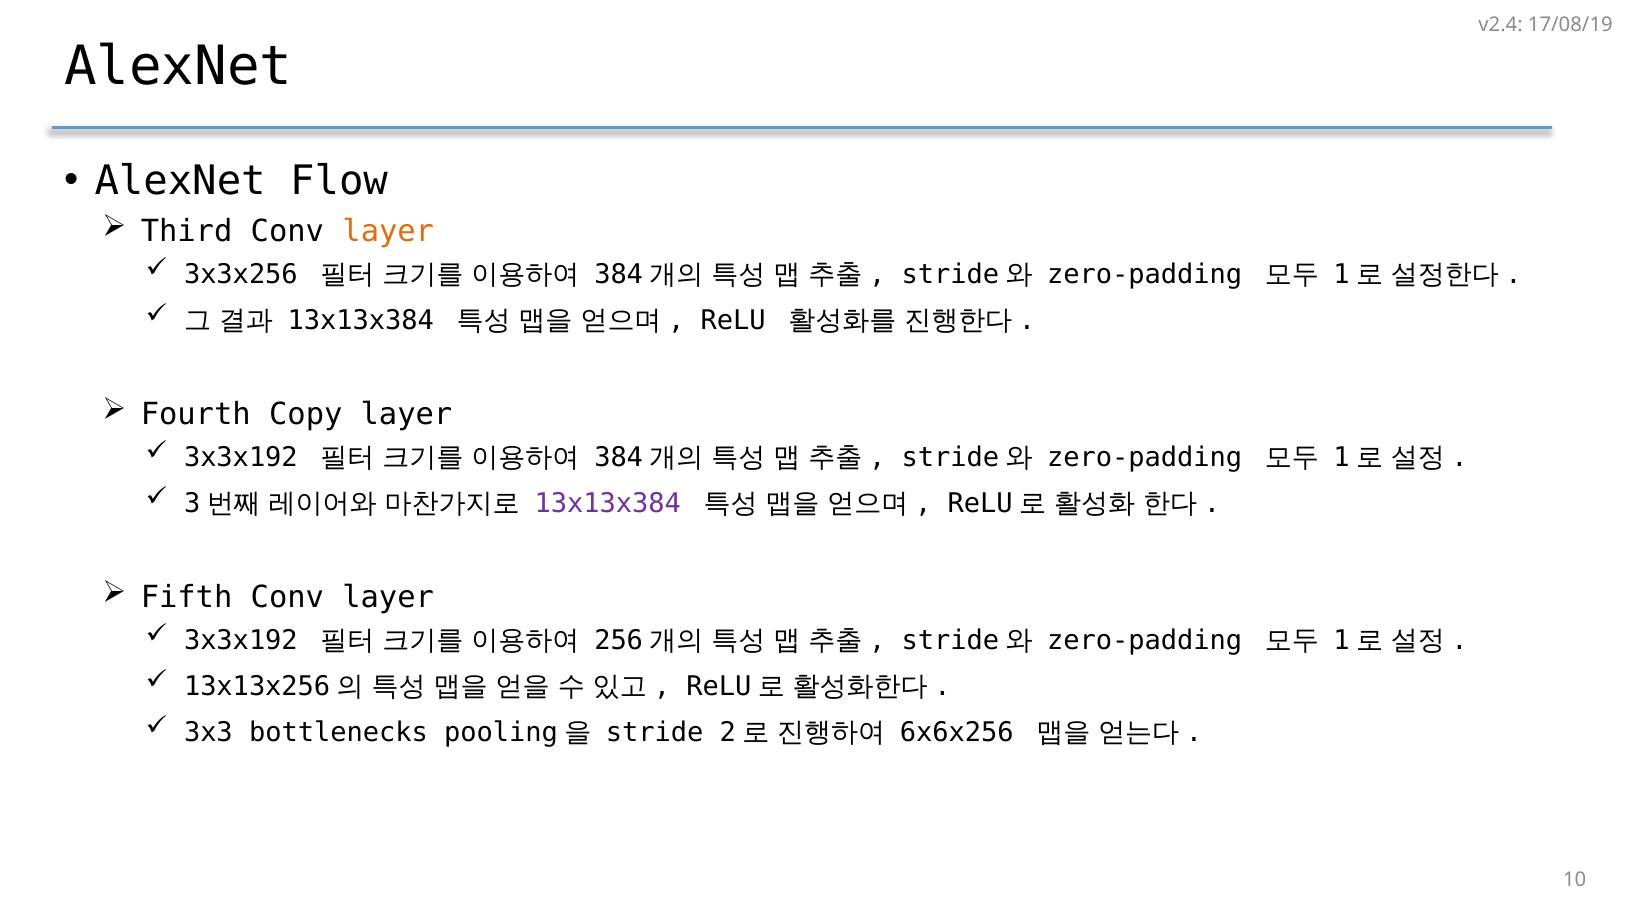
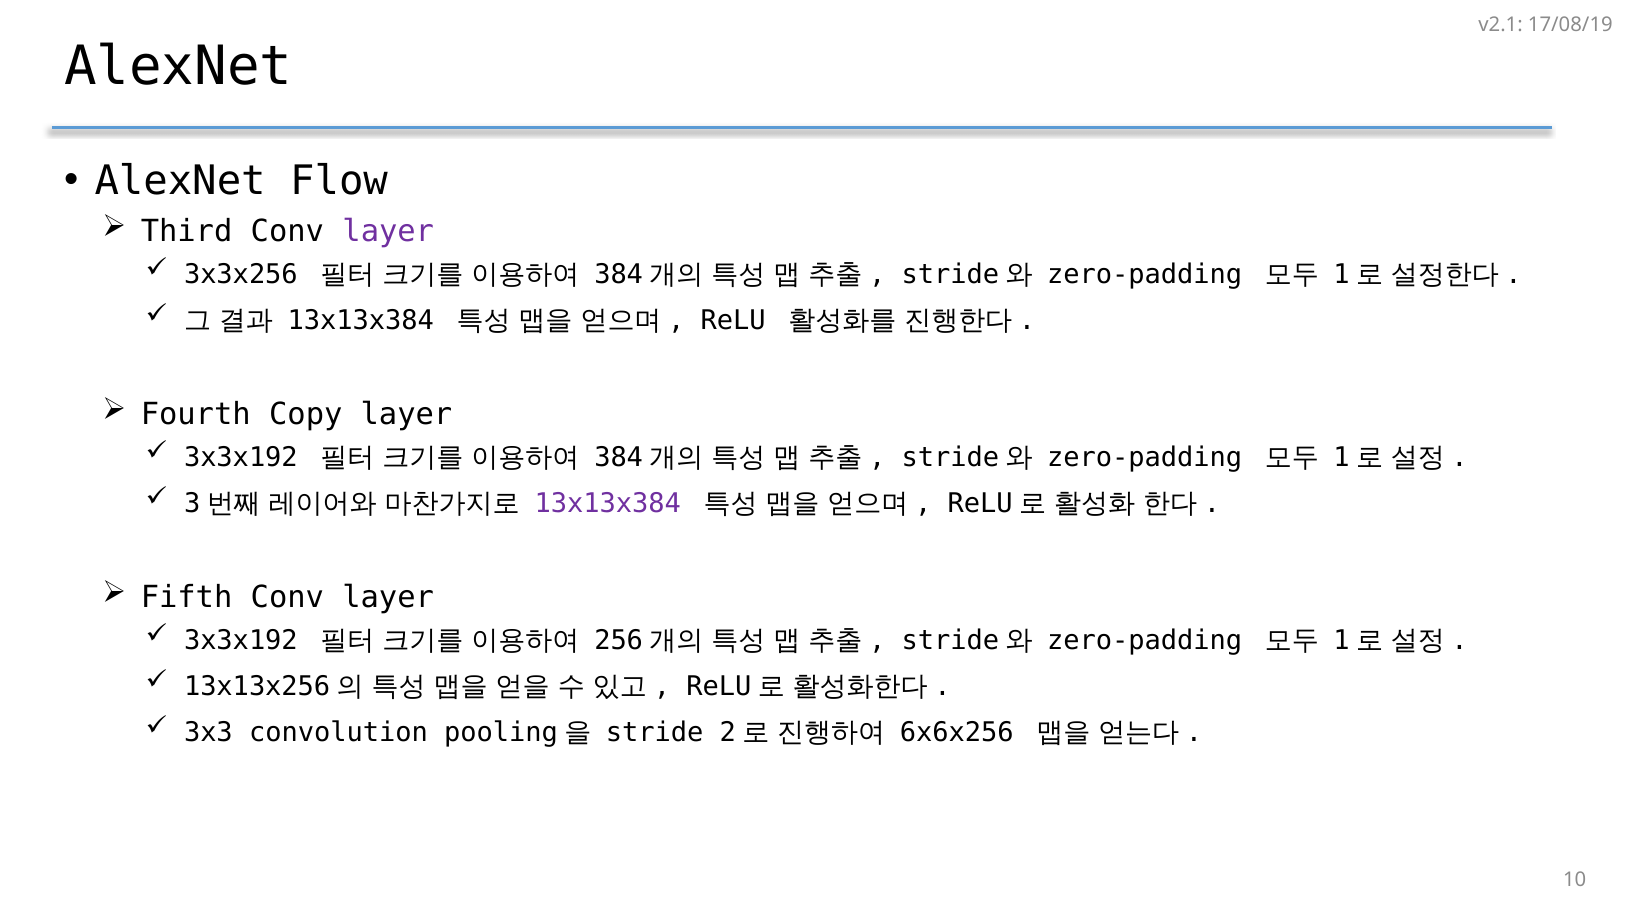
v2.4: v2.4 -> v2.1
layer at (388, 232) colour: orange -> purple
bottlenecks: bottlenecks -> convolution
